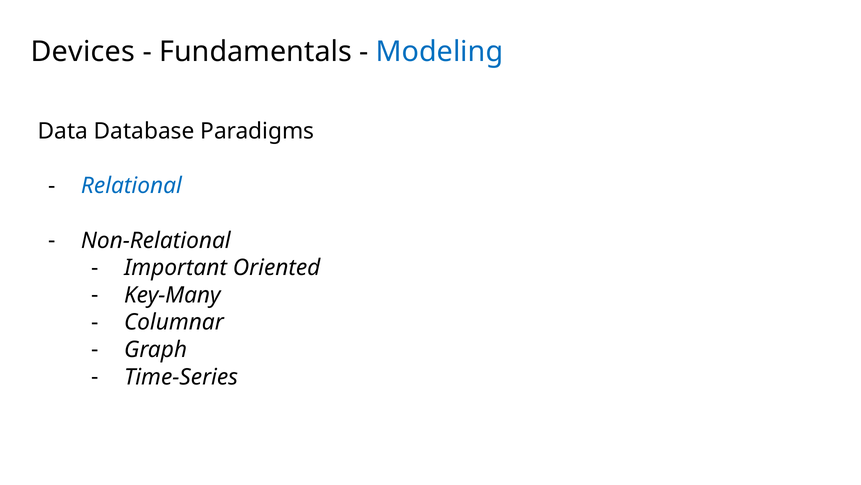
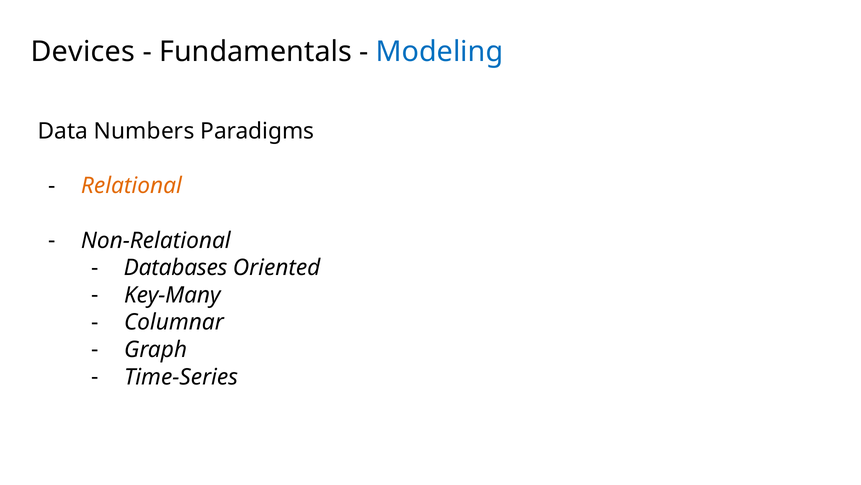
Database: Database -> Numbers
Relational colour: blue -> orange
Important: Important -> Databases
